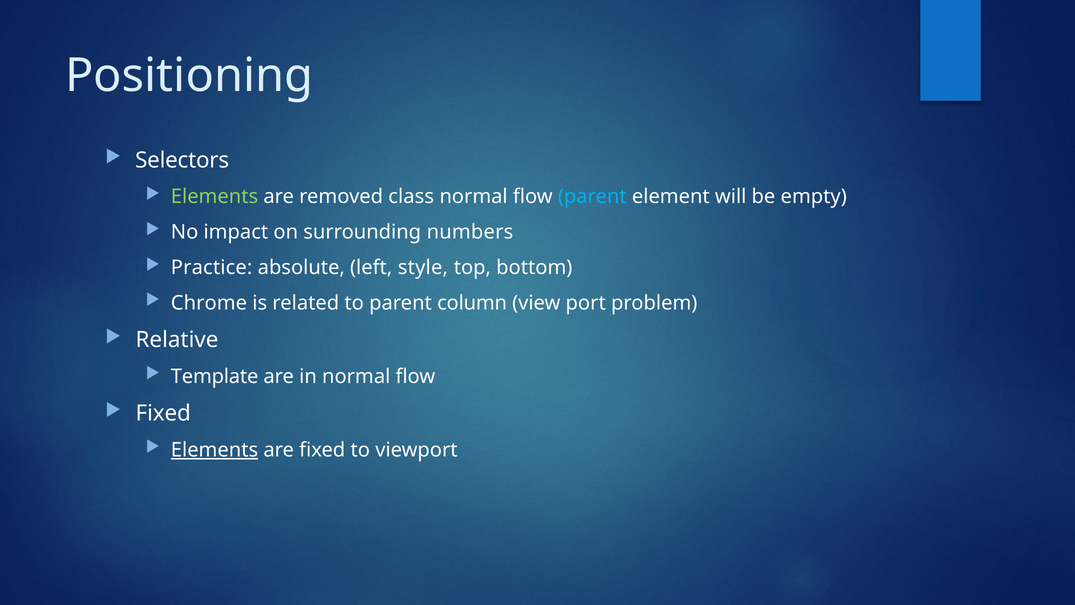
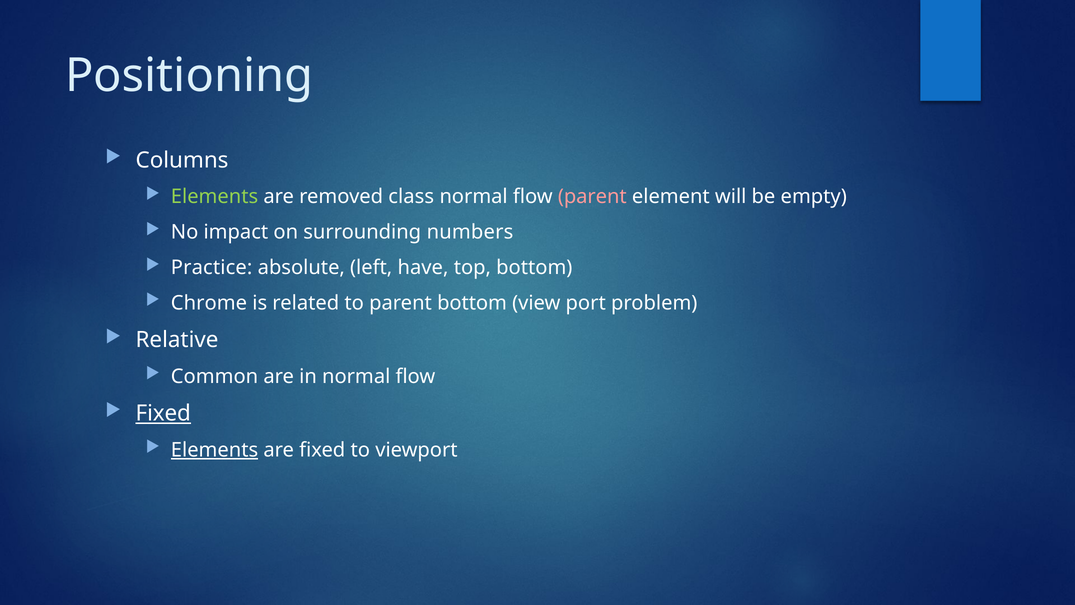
Selectors: Selectors -> Columns
parent at (592, 197) colour: light blue -> pink
style: style -> have
parent column: column -> bottom
Template: Template -> Common
Fixed at (163, 413) underline: none -> present
